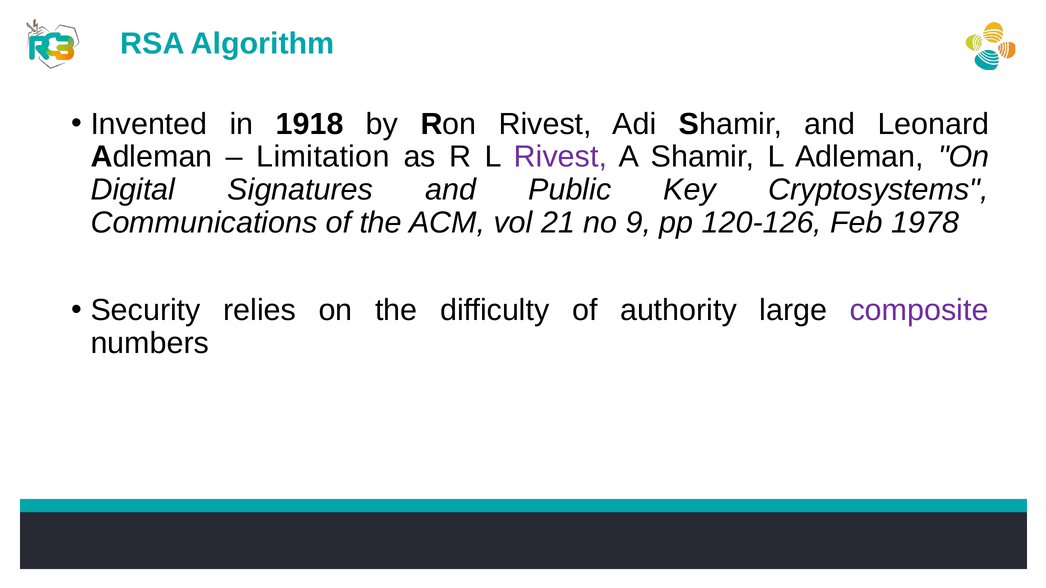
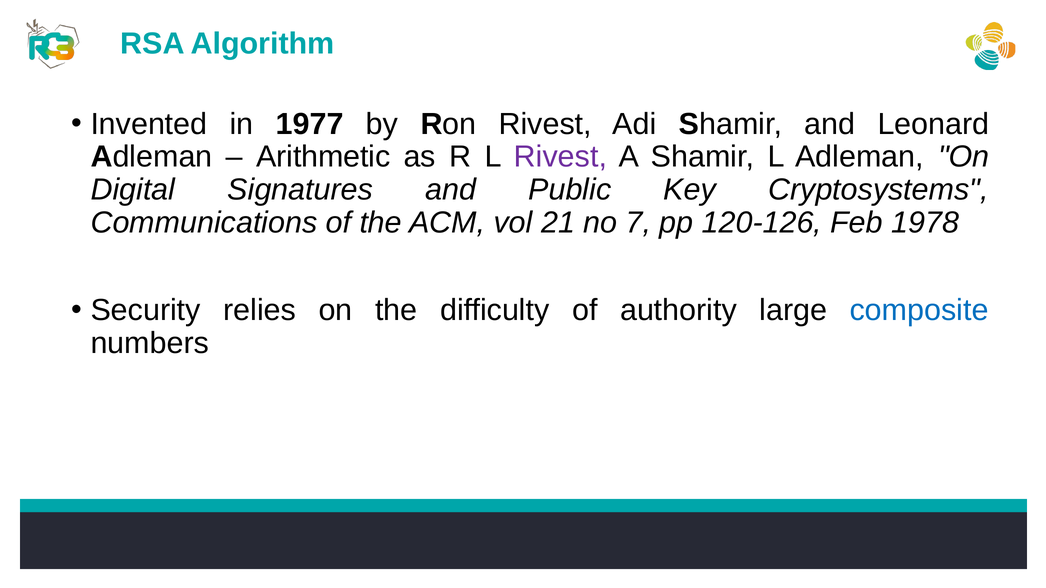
1918: 1918 -> 1977
Limitation: Limitation -> Arithmetic
9: 9 -> 7
composite colour: purple -> blue
